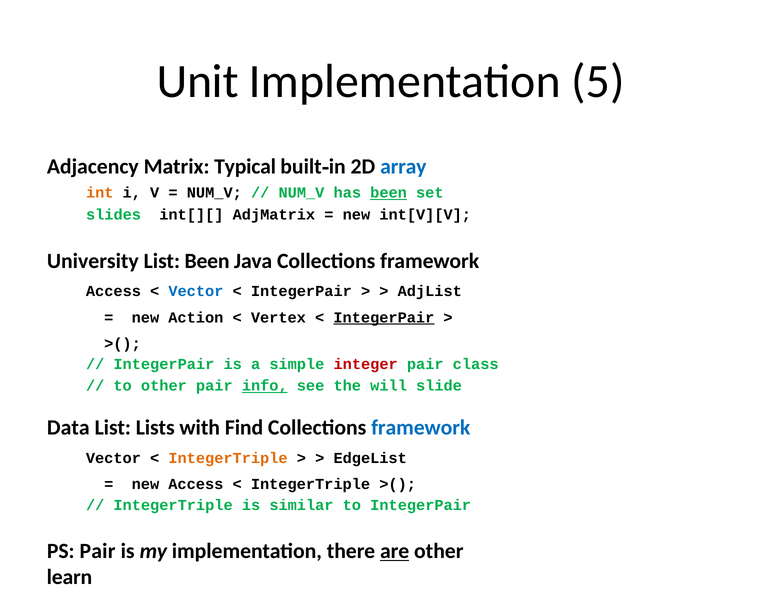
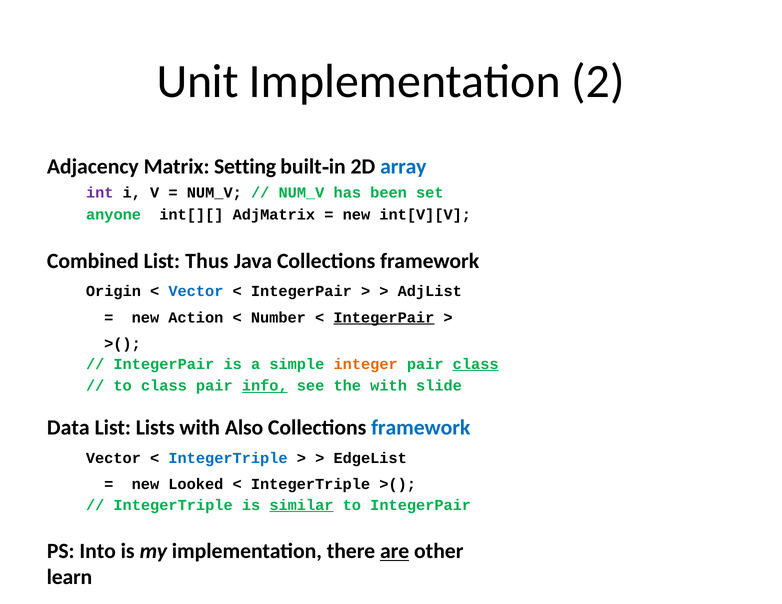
5: 5 -> 2
Typical: Typical -> Setting
int colour: orange -> purple
been at (389, 193) underline: present -> none
slides: slides -> anyone
University: University -> Combined
List Been: Been -> Thus
Access at (113, 292): Access -> Origin
Vertex: Vertex -> Number
integer colour: red -> orange
class at (476, 364) underline: none -> present
to other: other -> class
the will: will -> with
Find: Find -> Also
IntegerTriple at (228, 458) colour: orange -> blue
new Access: Access -> Looked
similar underline: none -> present
PS Pair: Pair -> Into
